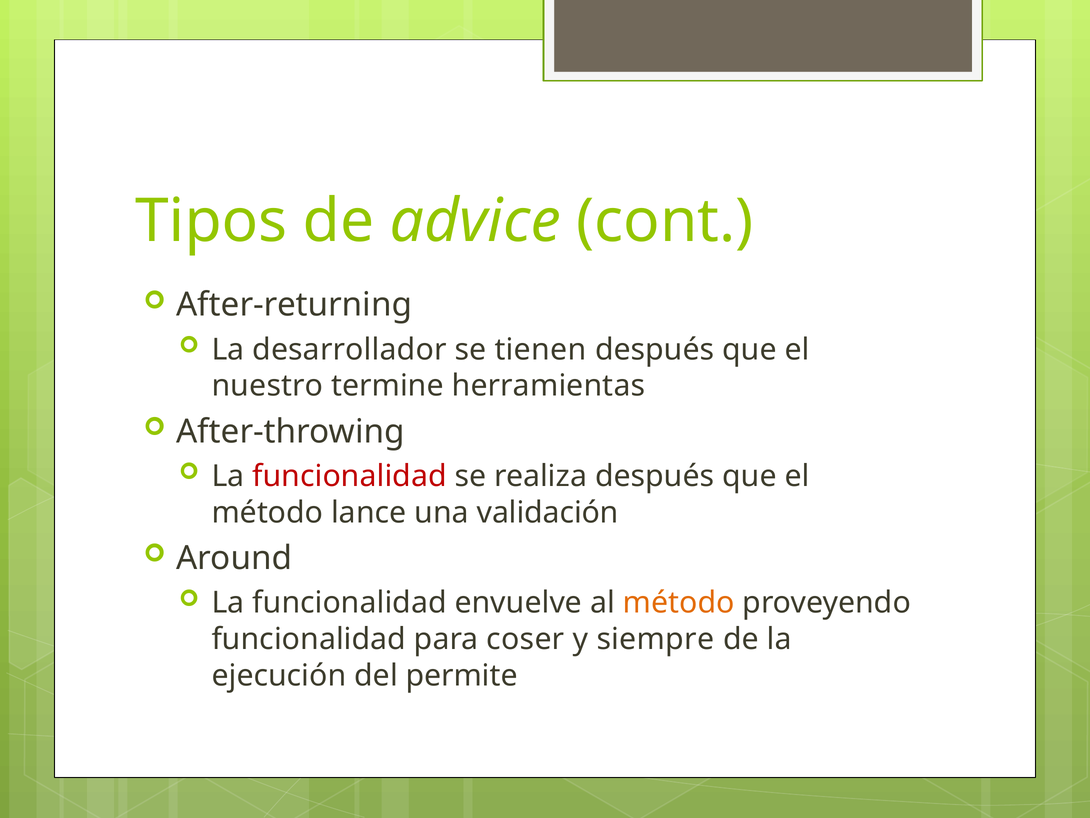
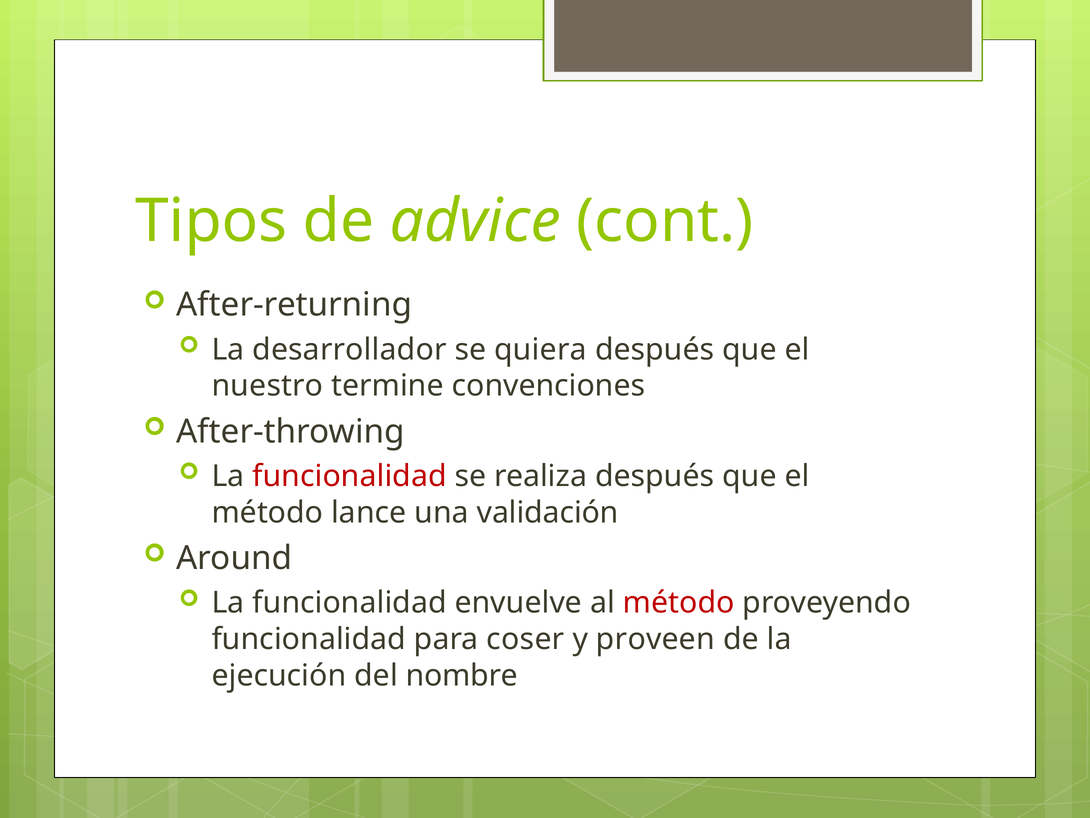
tienen: tienen -> quiera
herramientas: herramientas -> convenciones
método at (679, 602) colour: orange -> red
siempre: siempre -> proveen
permite: permite -> nombre
